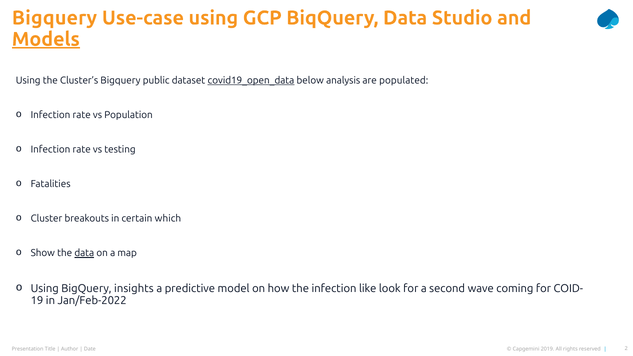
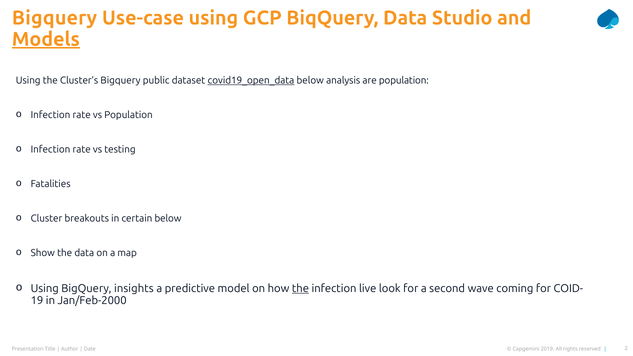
are populated: populated -> population
certain which: which -> below
data at (84, 253) underline: present -> none
the at (300, 289) underline: none -> present
like: like -> live
Jan/Feb-2022: Jan/Feb-2022 -> Jan/Feb-2000
